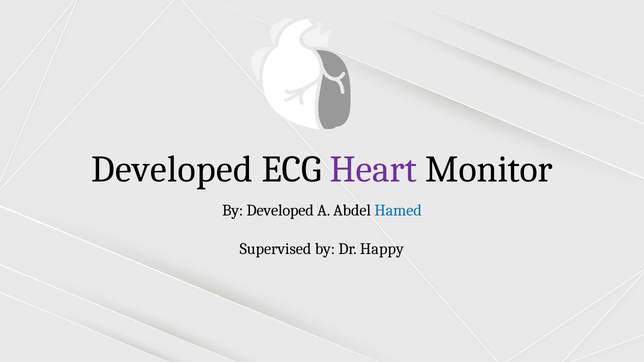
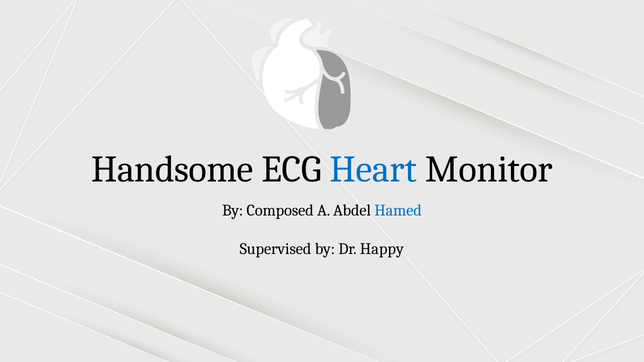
Developed at (172, 170): Developed -> Handsome
Heart colour: purple -> blue
By Developed: Developed -> Composed
